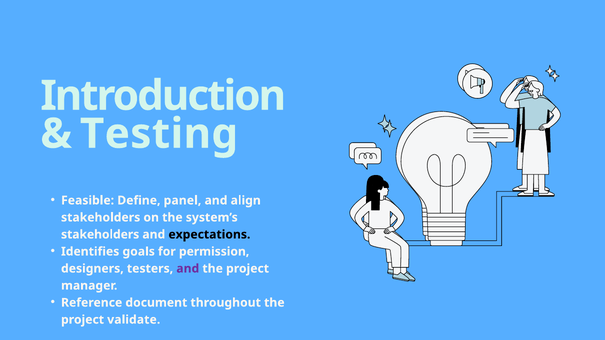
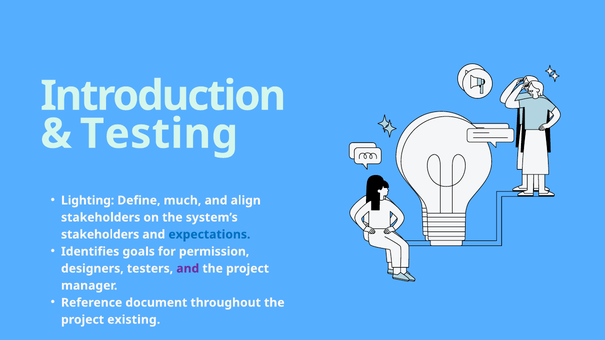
Feasible: Feasible -> Lighting
panel: panel -> much
expectations colour: black -> blue
validate: validate -> existing
